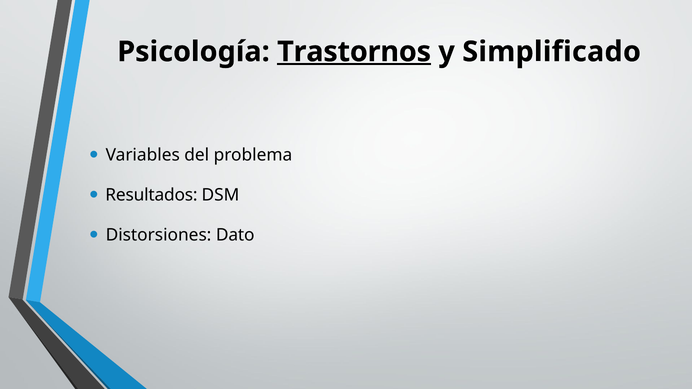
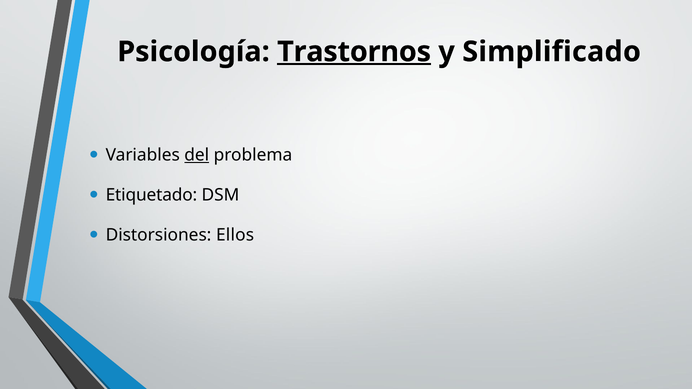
del underline: none -> present
Resultados: Resultados -> Etiquetado
Dato: Dato -> Ellos
